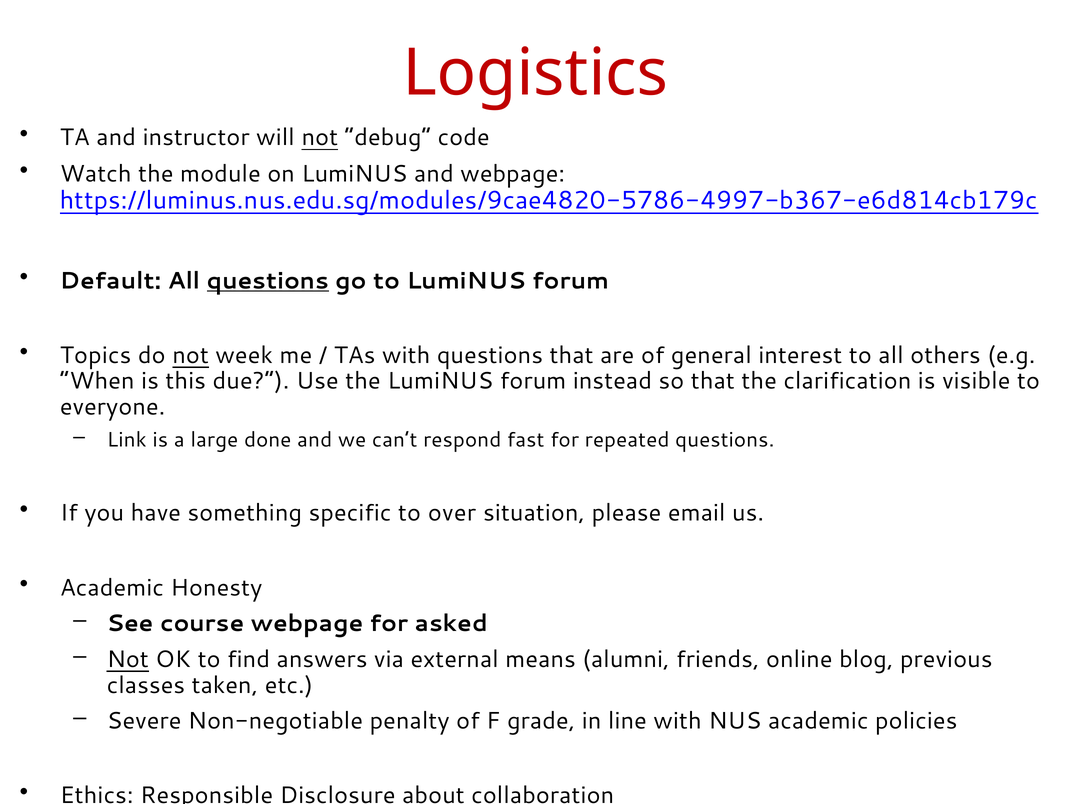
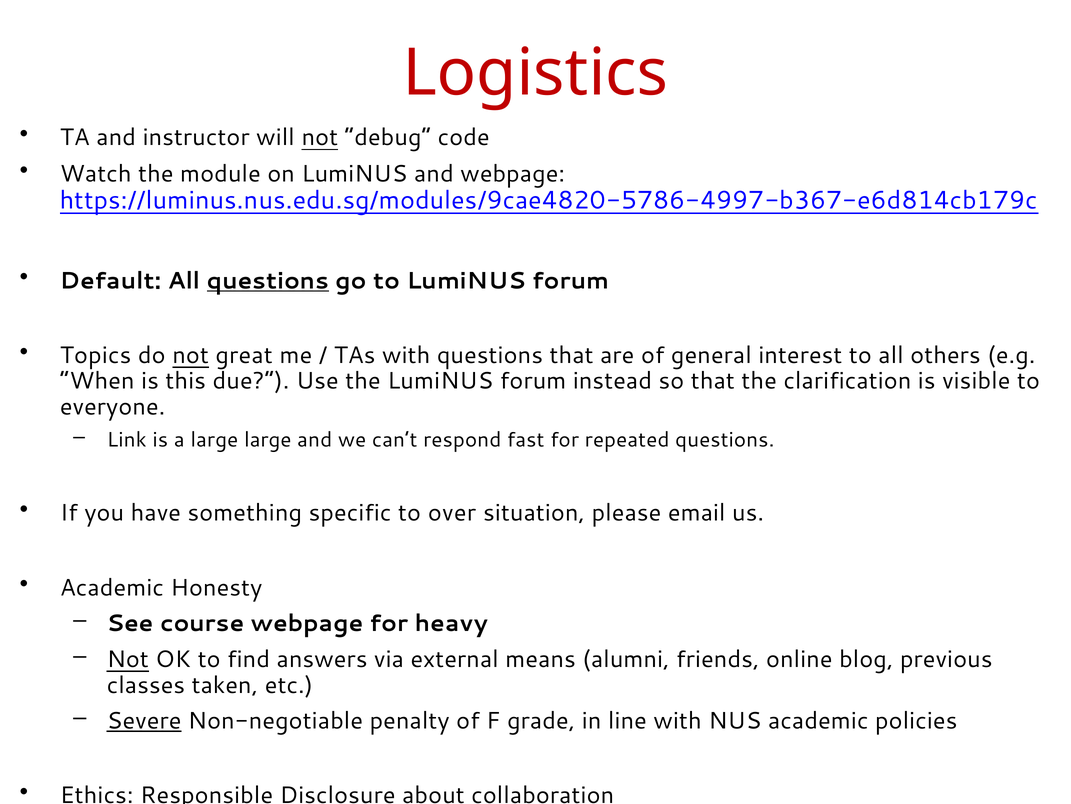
week: week -> great
large done: done -> large
asked: asked -> heavy
Severe underline: none -> present
